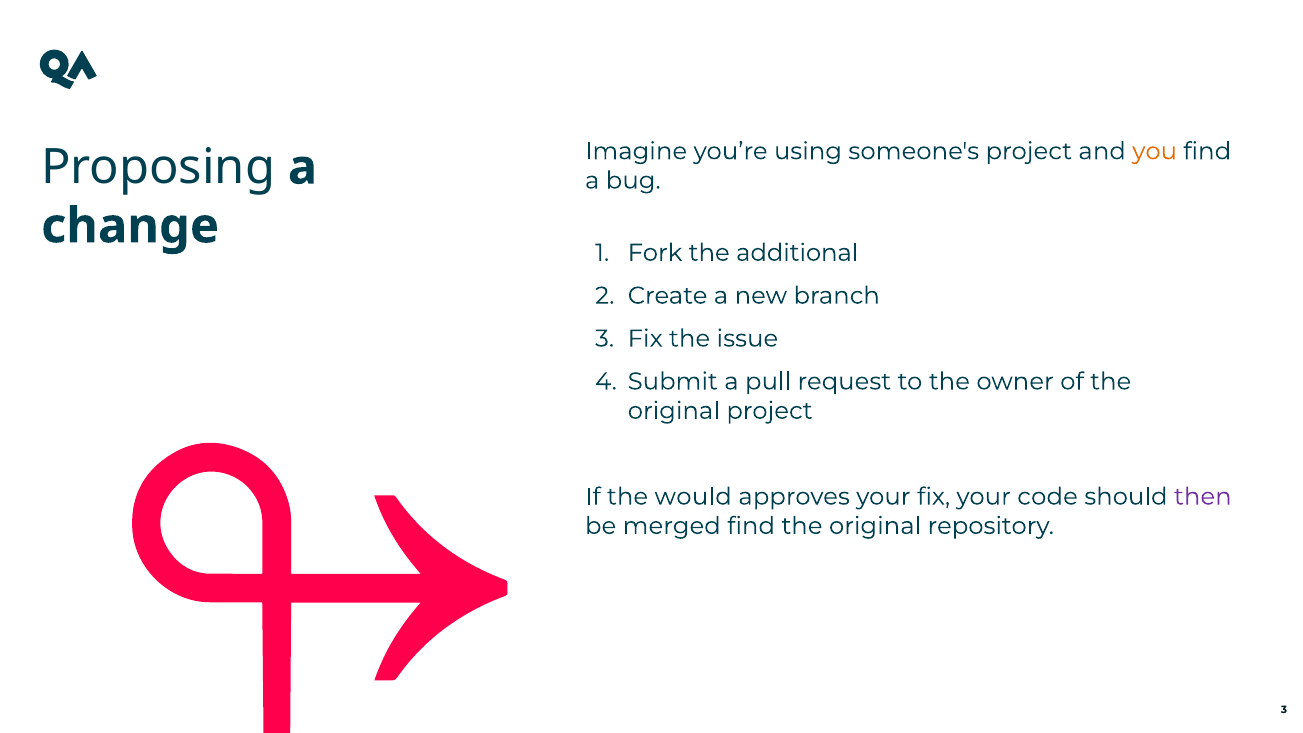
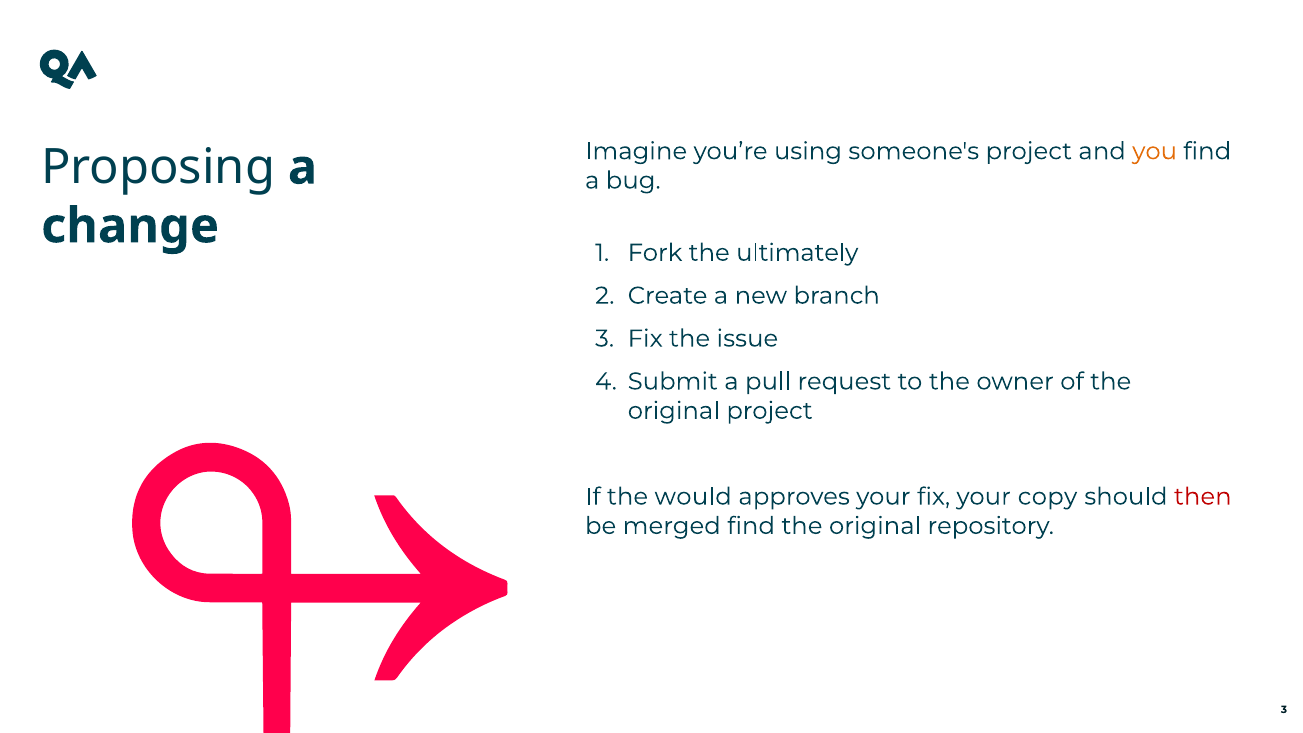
additional: additional -> ultimately
code: code -> copy
then colour: purple -> red
